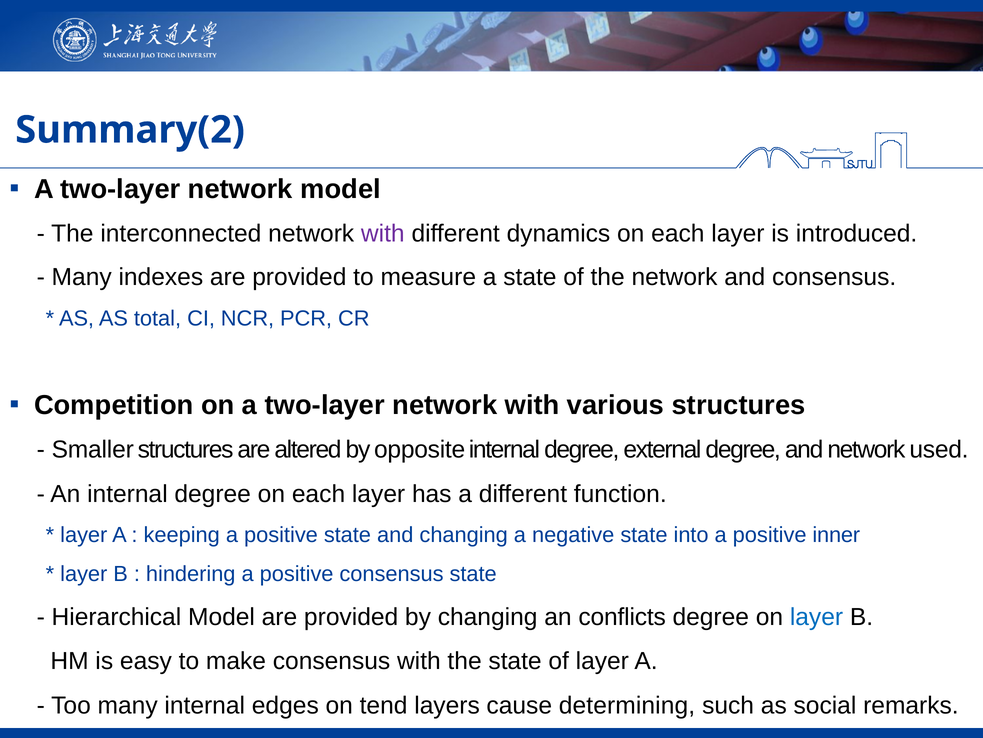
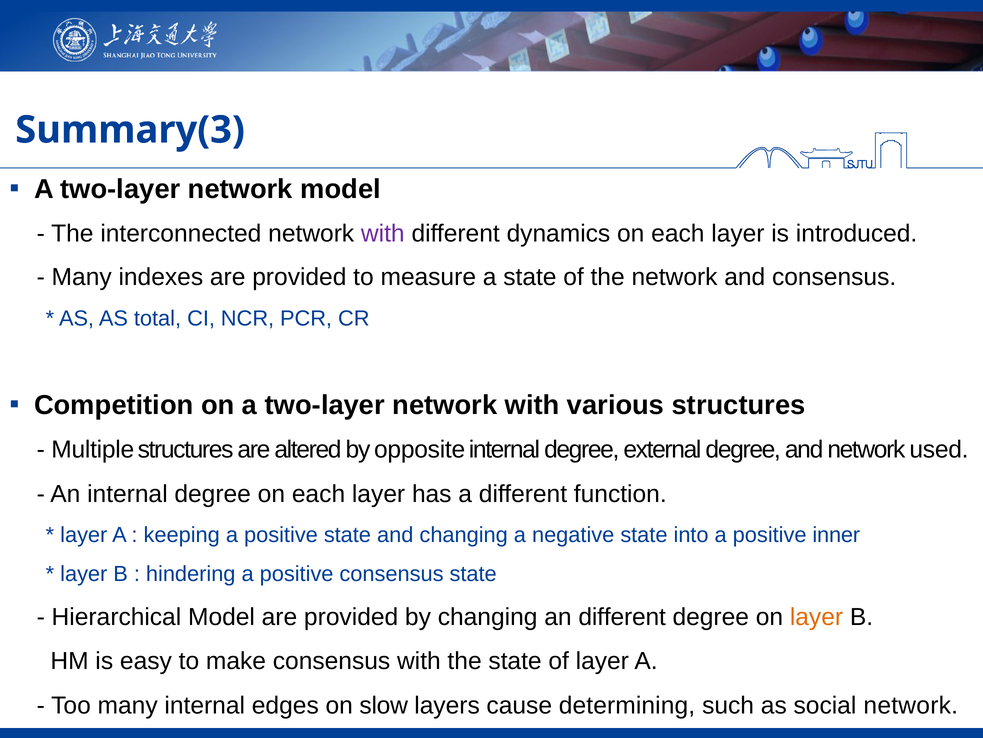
Summary(2: Summary(2 -> Summary(3
Smaller: Smaller -> Multiple
an conflicts: conflicts -> different
layer at (816, 616) colour: blue -> orange
tend: tend -> slow
social remarks: remarks -> network
